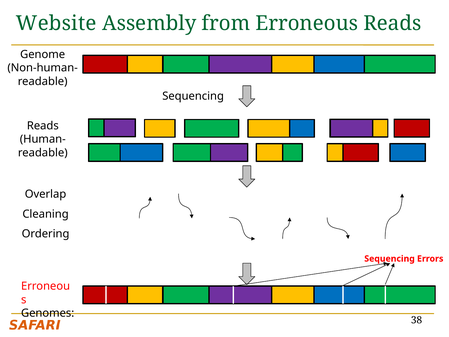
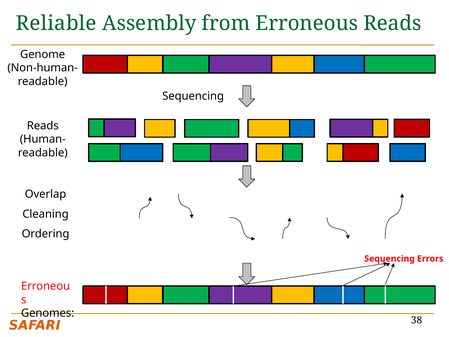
Website: Website -> Reliable
